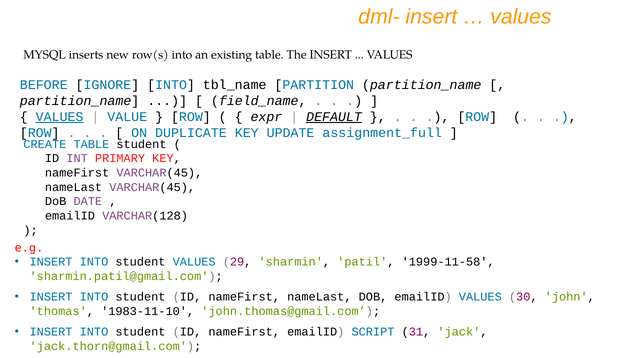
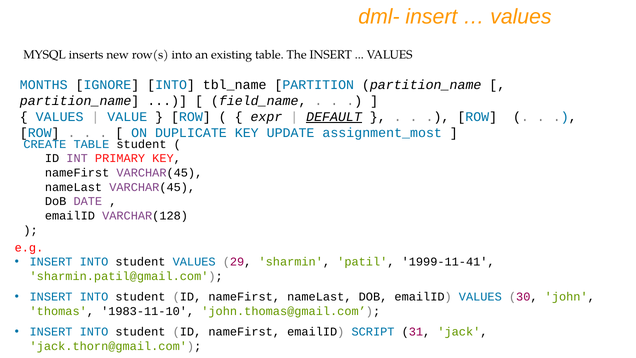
BEFORE: BEFORE -> MONTHS
VALUES at (60, 117) underline: present -> none
assignment_full: assignment_full -> assignment_most
1999-11-58: 1999-11-58 -> 1999-11-41
